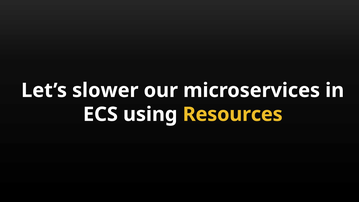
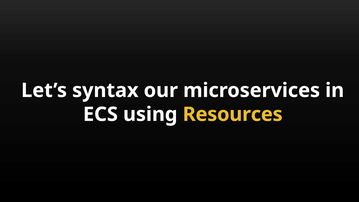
slower: slower -> syntax
